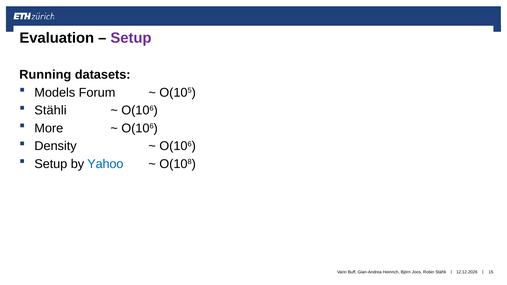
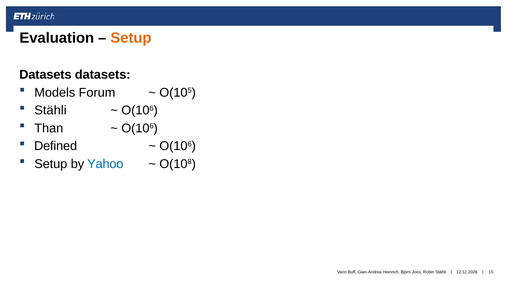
Setup at (131, 38) colour: purple -> orange
Running at (45, 75): Running -> Datasets
More: More -> Than
Density: Density -> Defined
